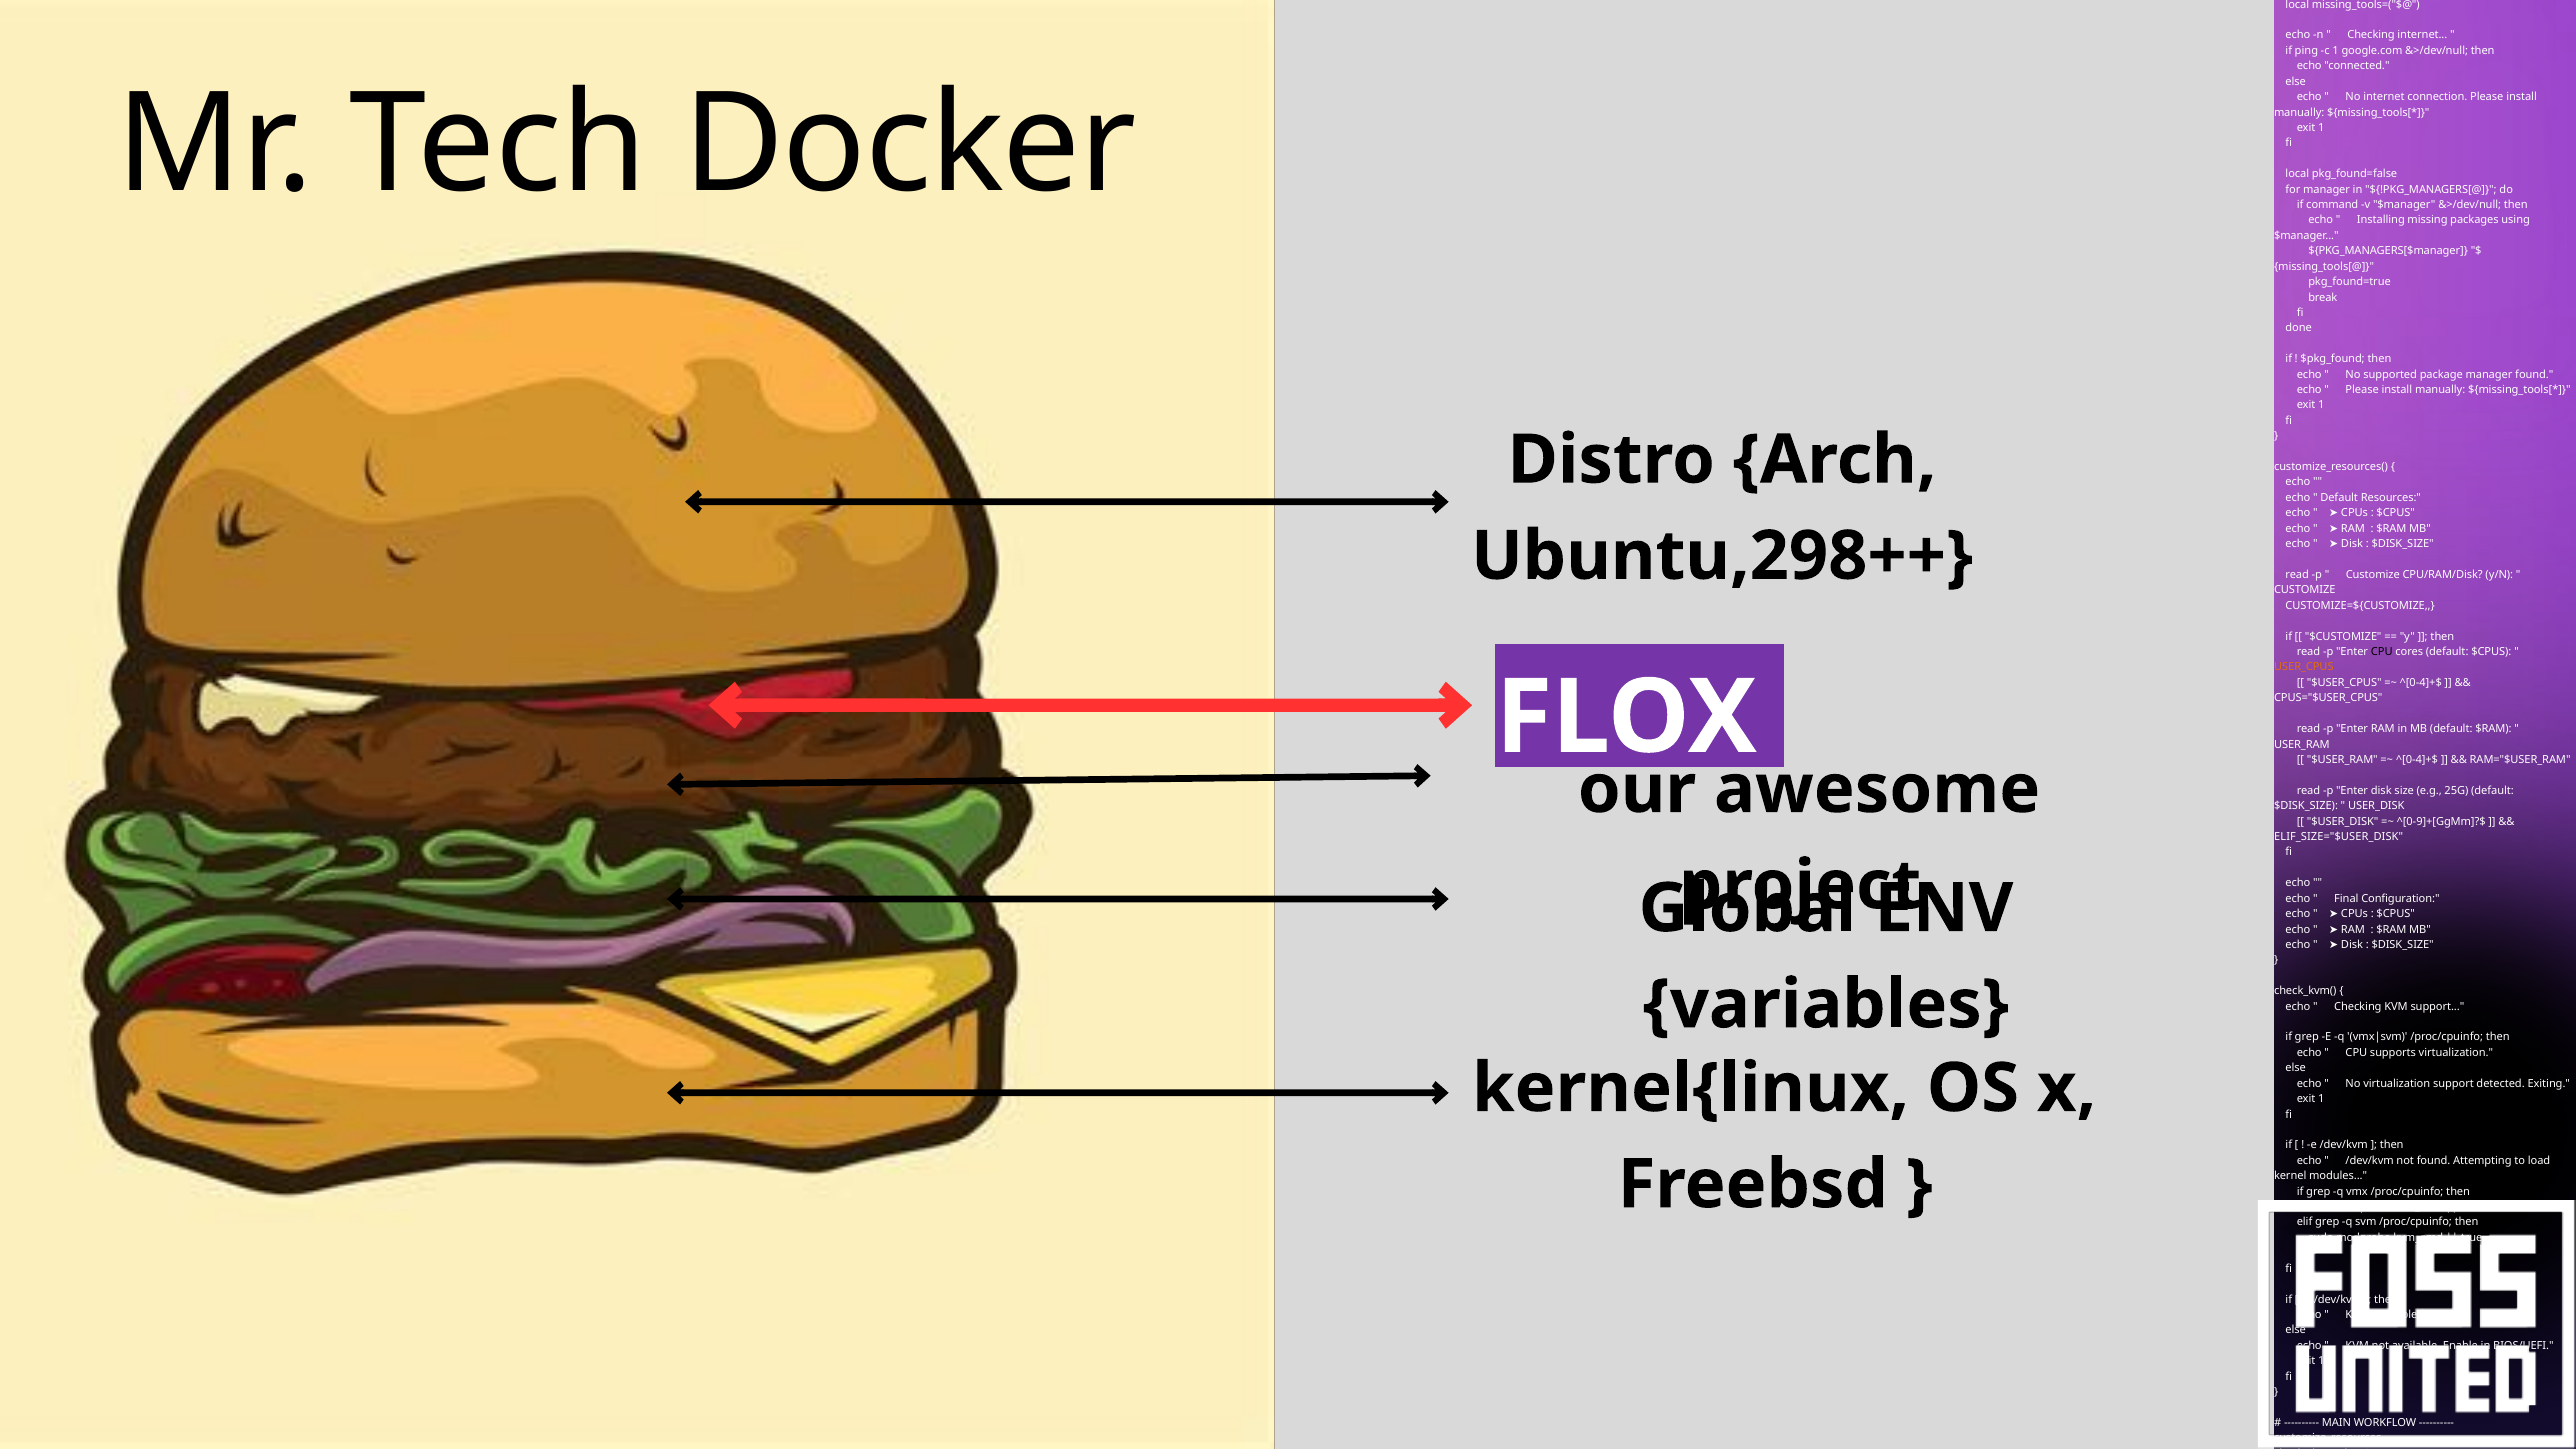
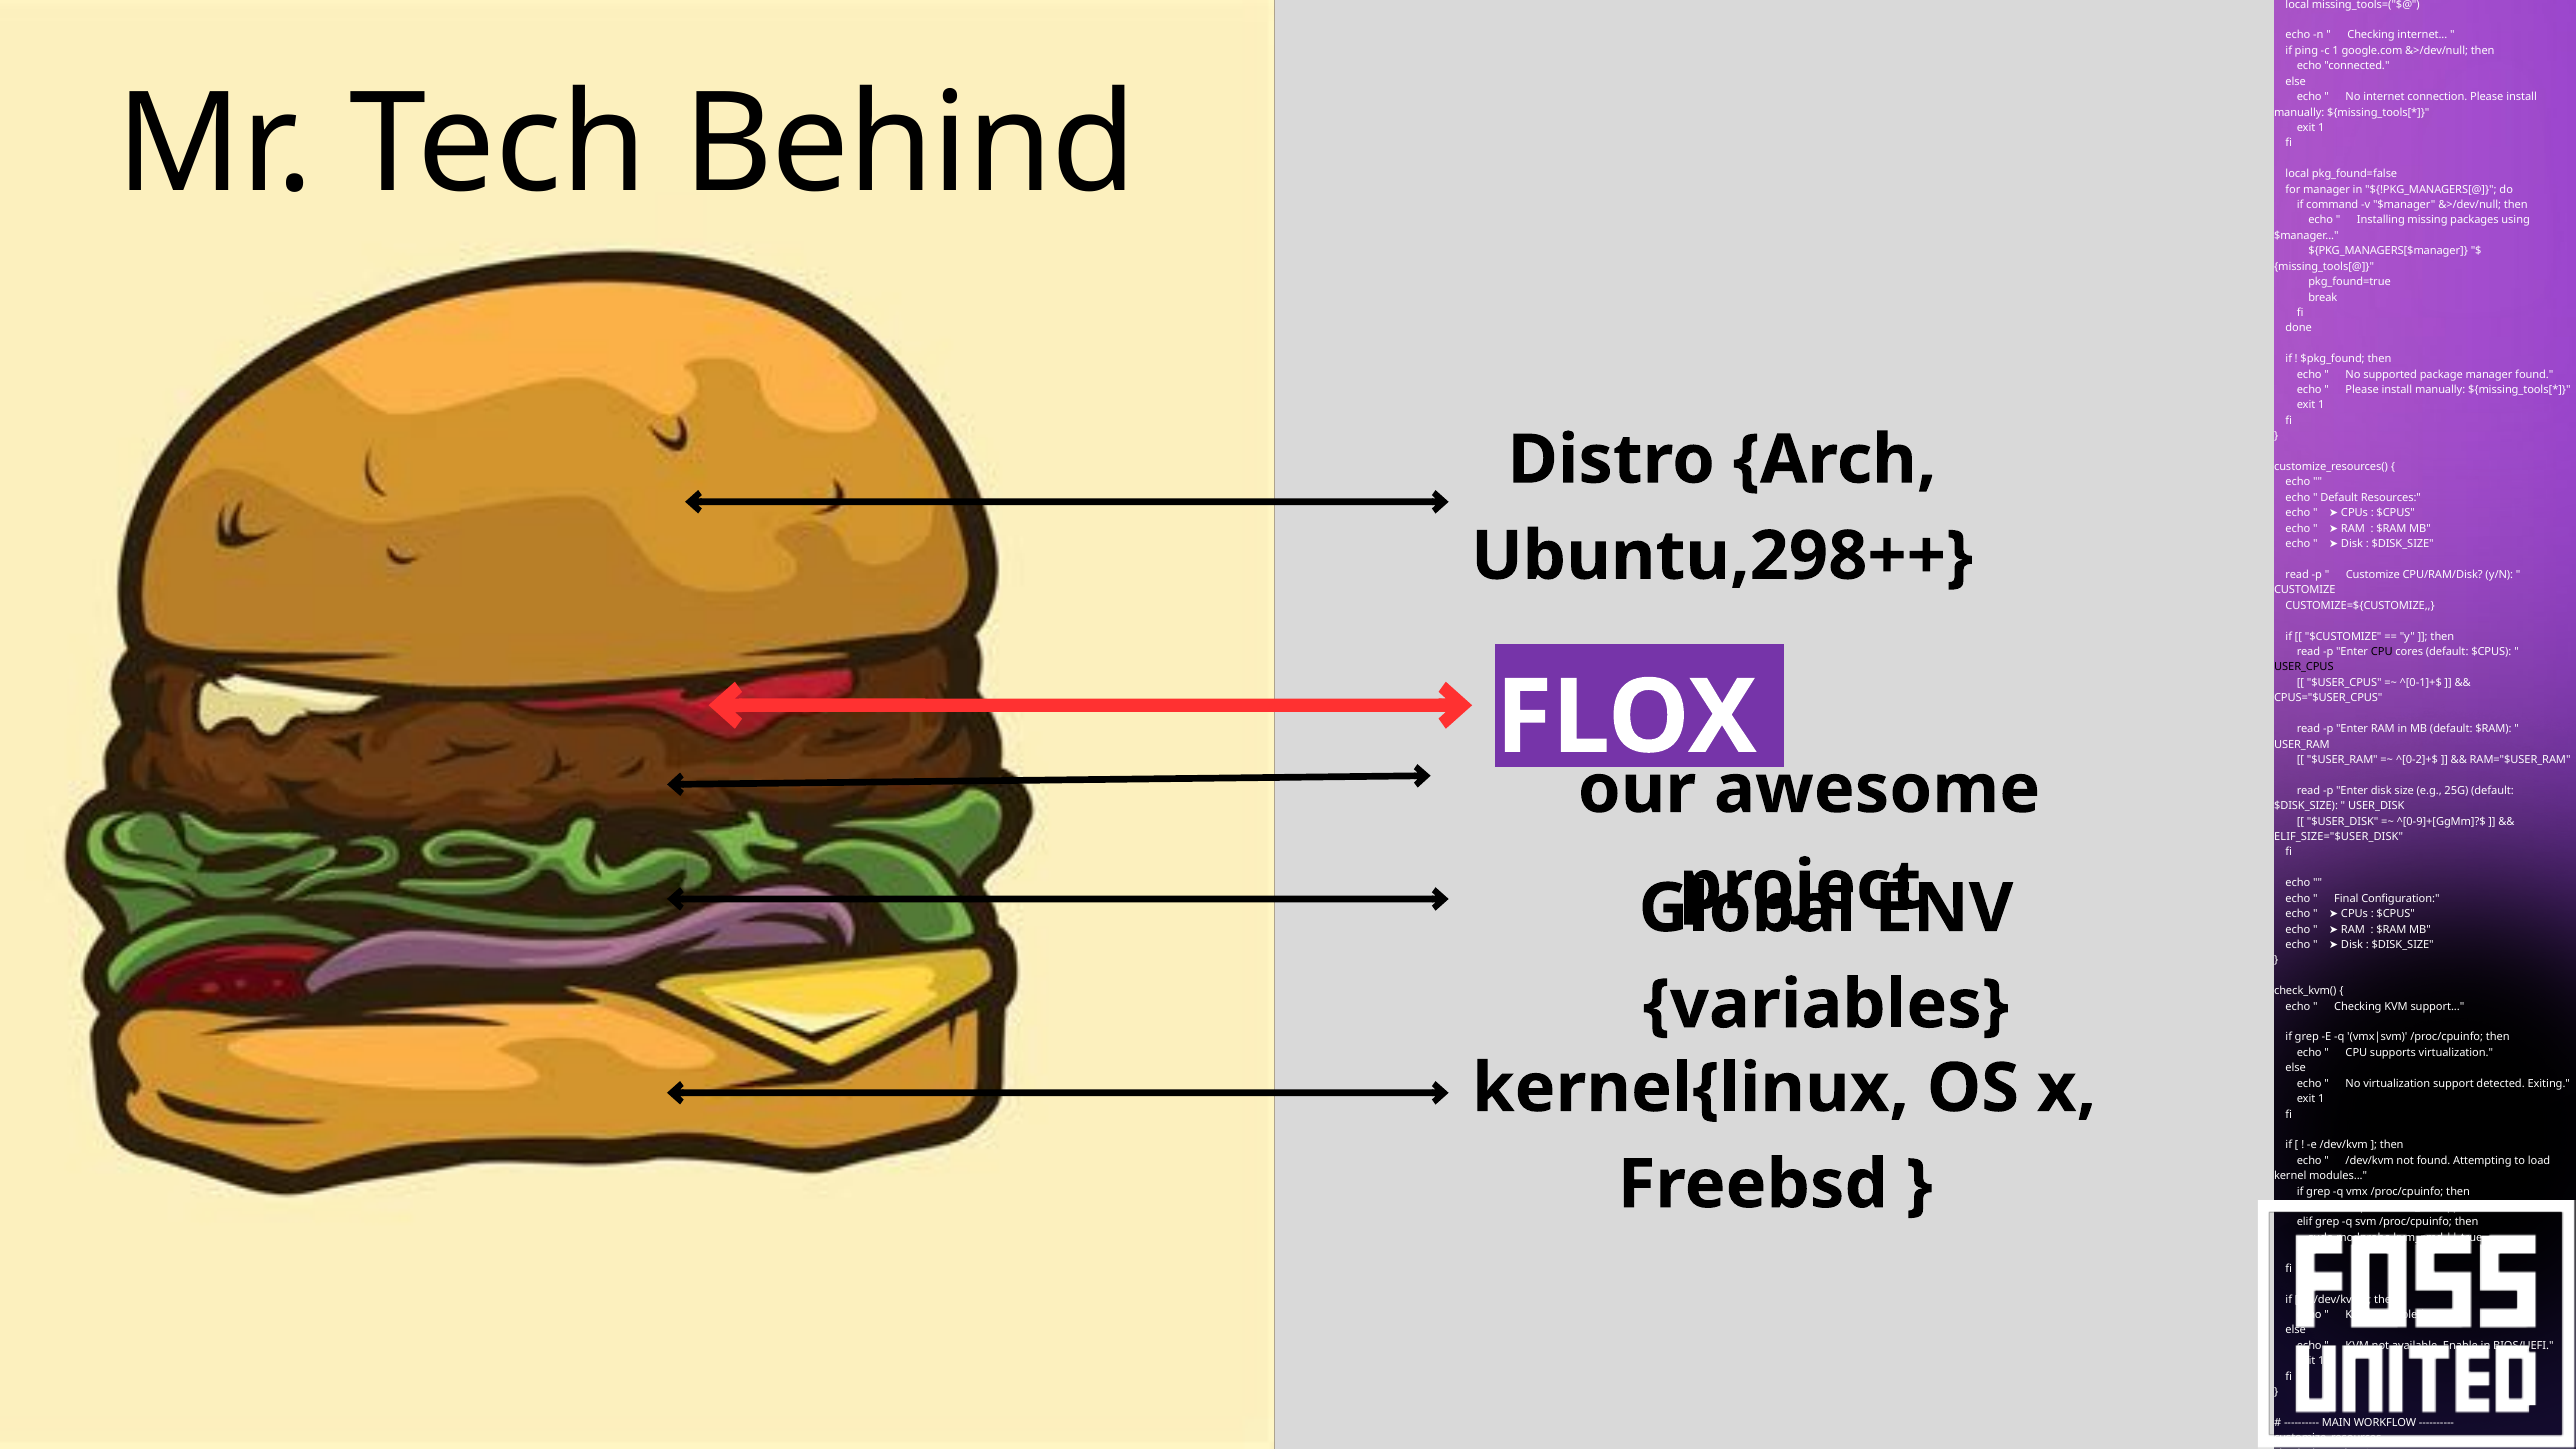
Docker: Docker -> Behind
USER_CPUS at (2304, 667) colour: orange -> black
^[0-4]+$ at (2421, 683): ^[0-4]+$ -> ^[0-1]+$
^[0-4]+$ at (2417, 760): ^[0-4]+$ -> ^[0-2]+$
